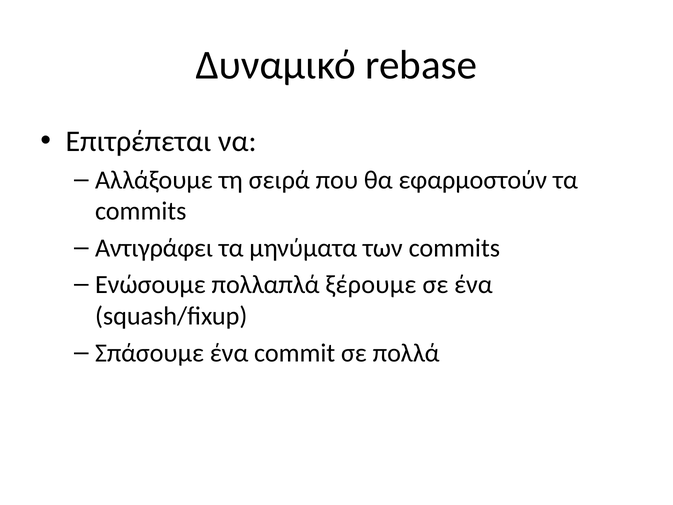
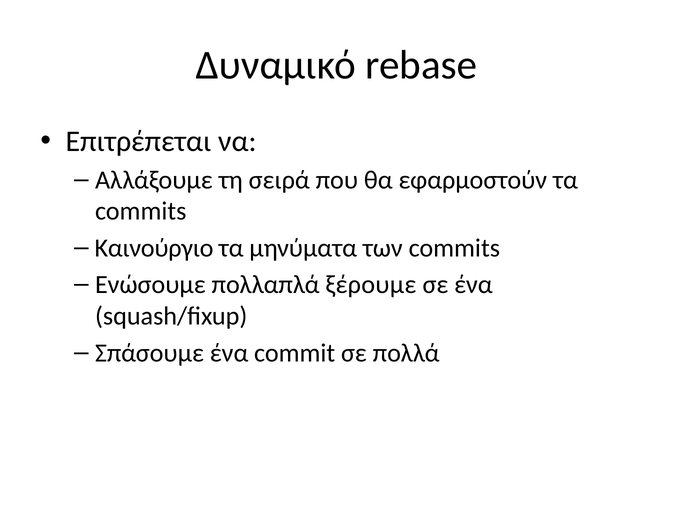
Αντιγράφει: Αντιγράφει -> Καινούργιο
